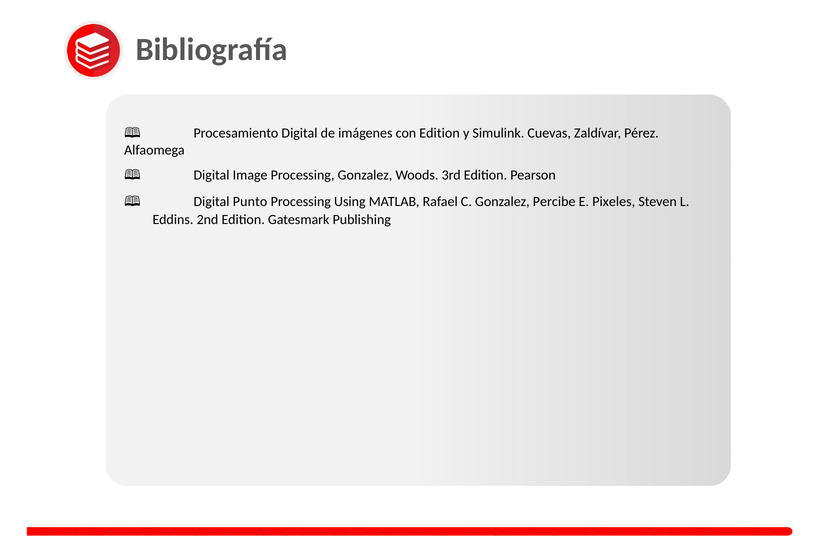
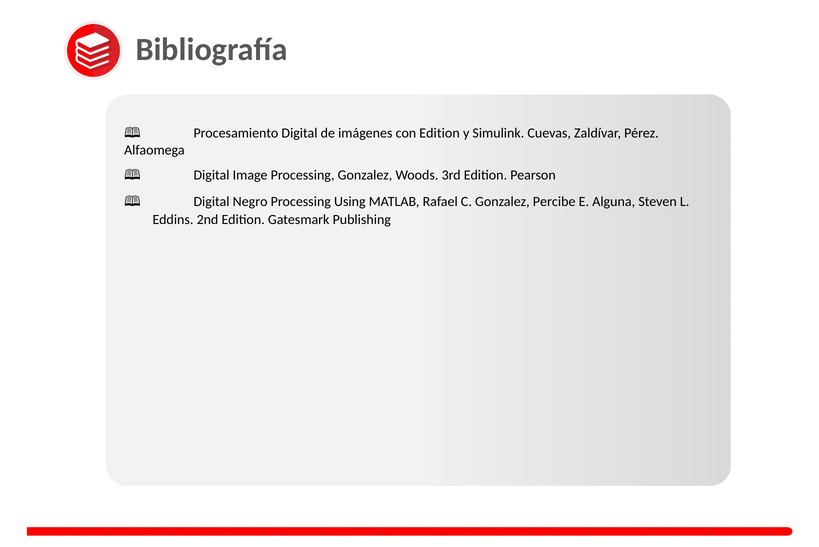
Punto: Punto -> Negro
Pixeles: Pixeles -> Alguna
